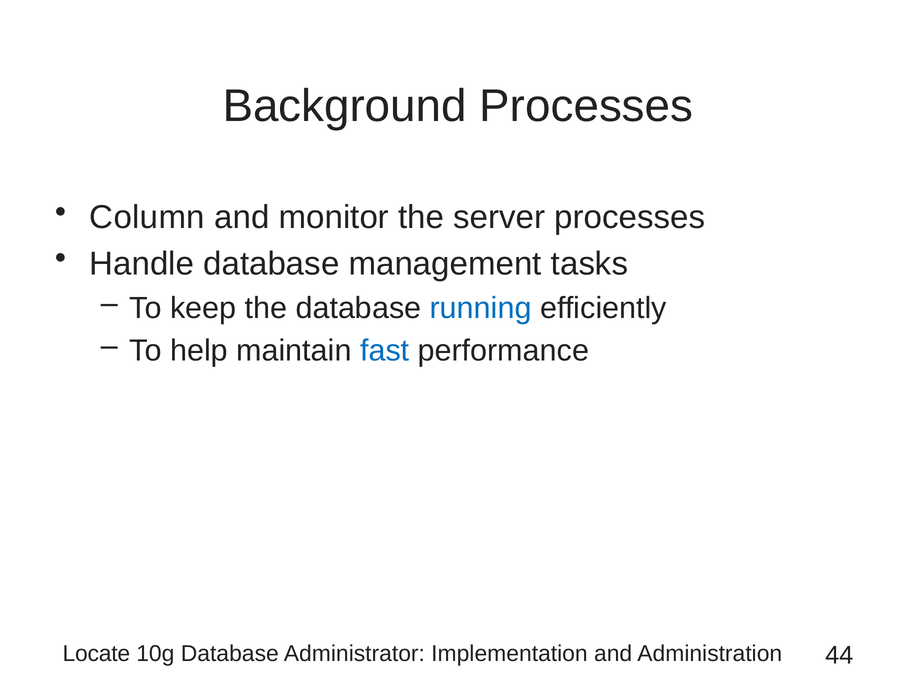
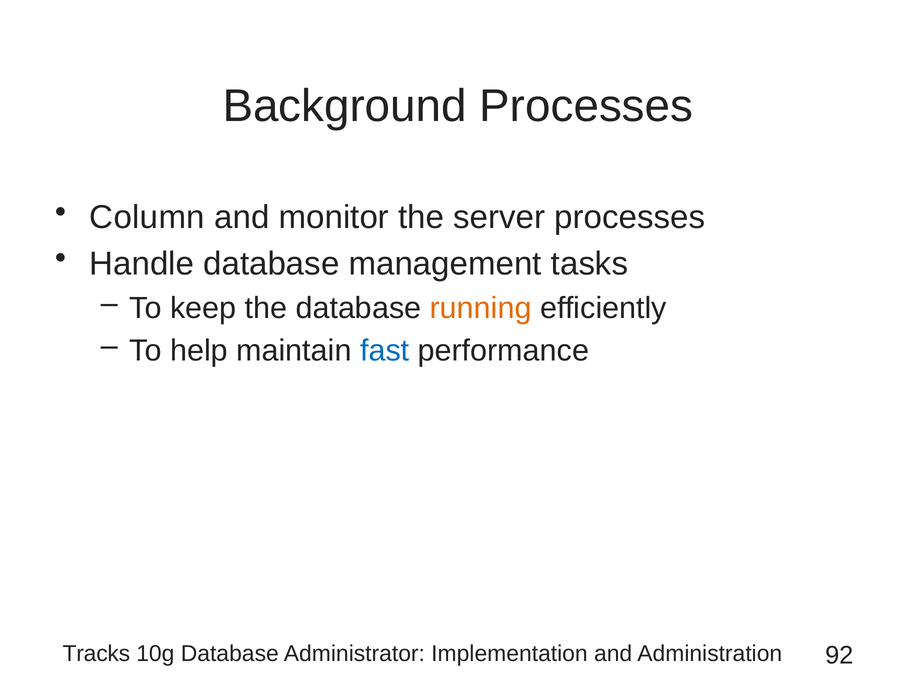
running colour: blue -> orange
Locate: Locate -> Tracks
44: 44 -> 92
